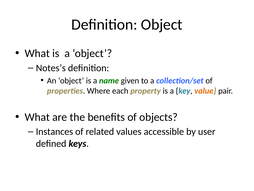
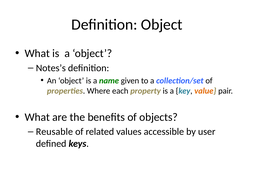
Instances: Instances -> Reusable
